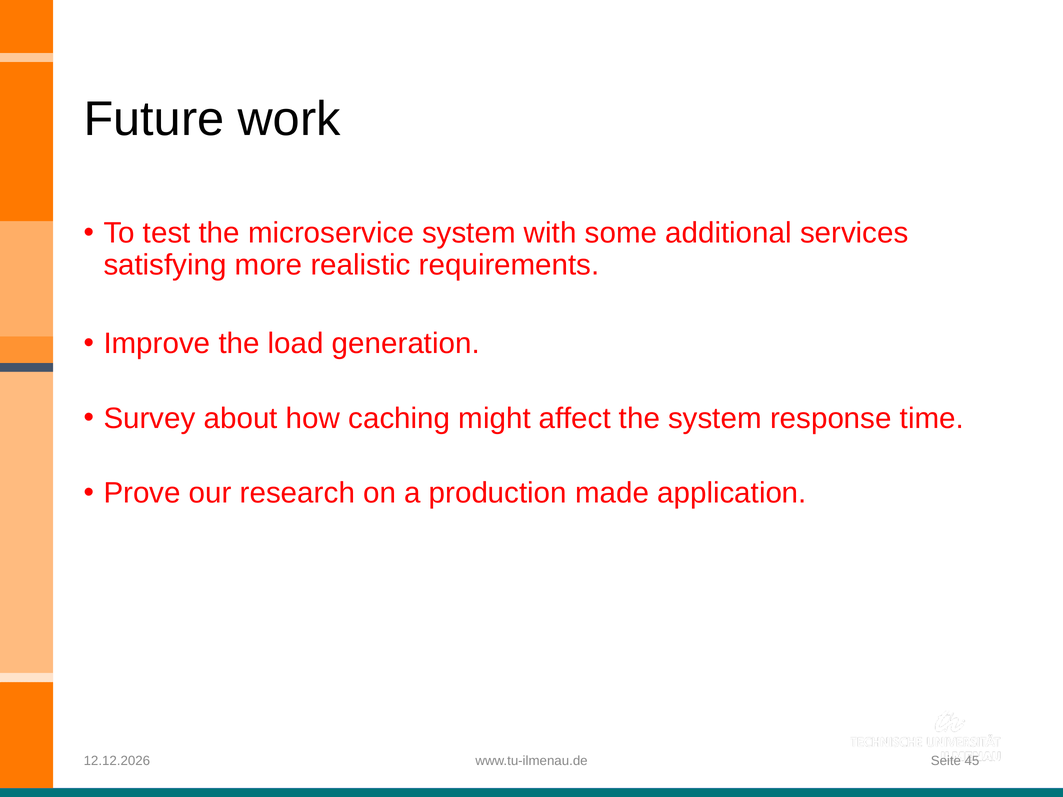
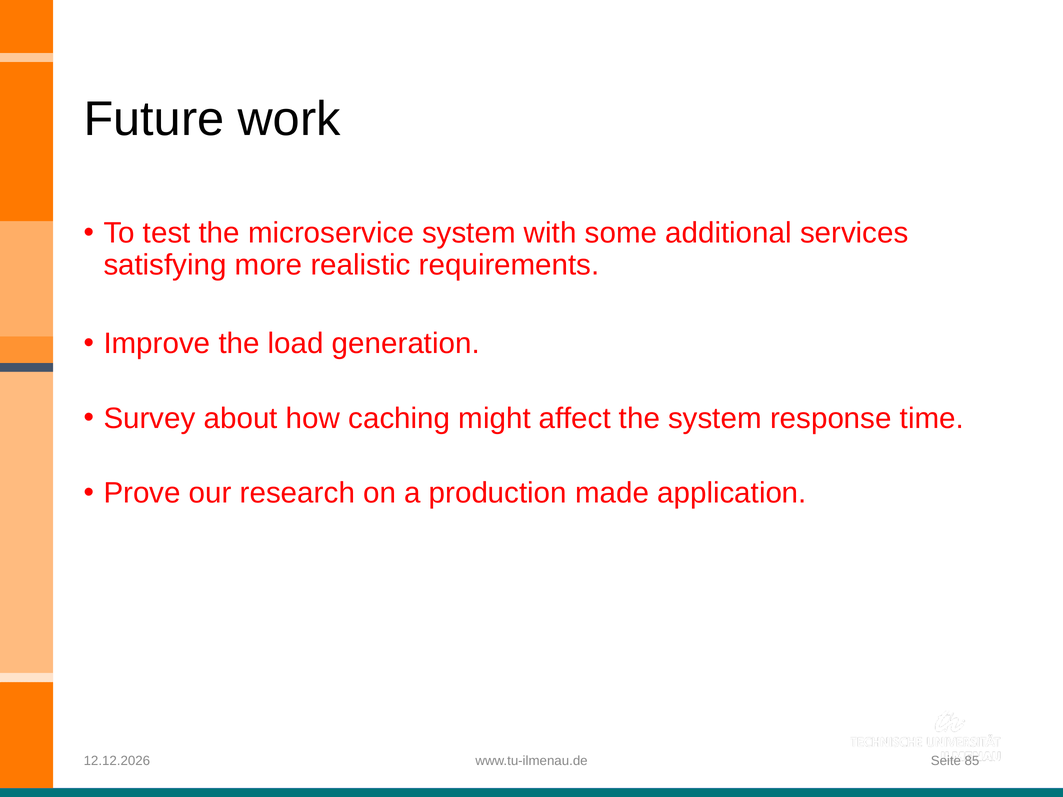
45: 45 -> 85
